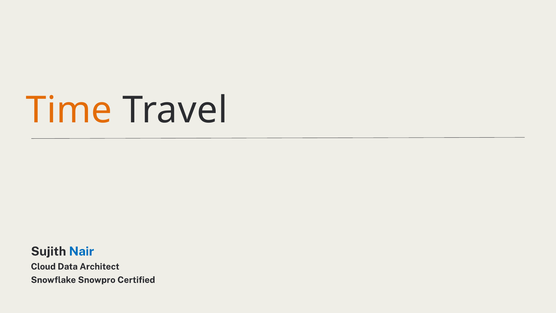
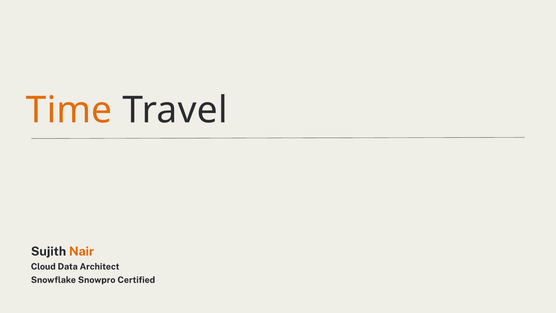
Nair colour: blue -> orange
